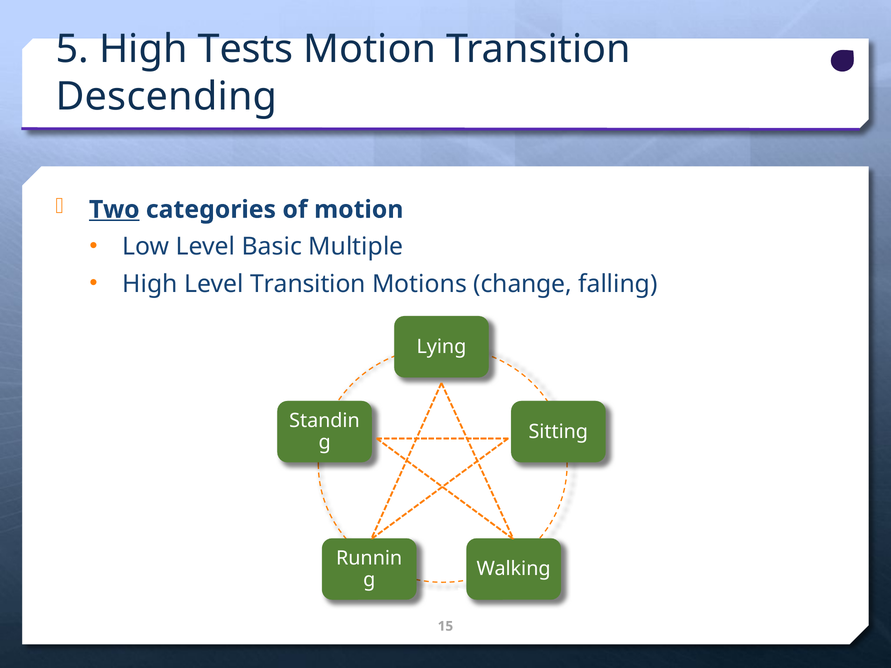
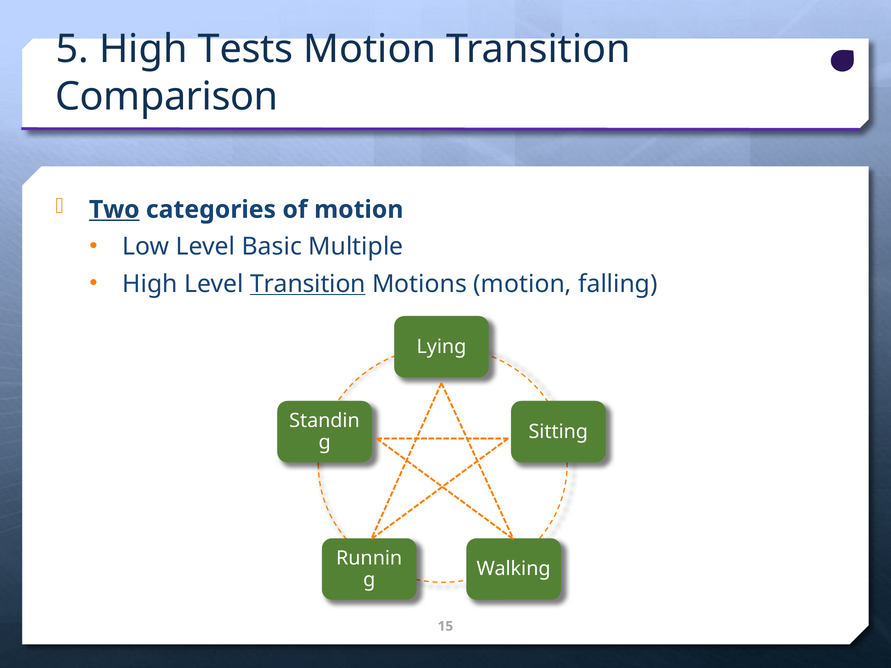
Descending: Descending -> Comparison
Transition at (308, 284) underline: none -> present
Motions change: change -> motion
